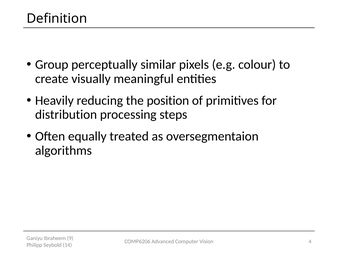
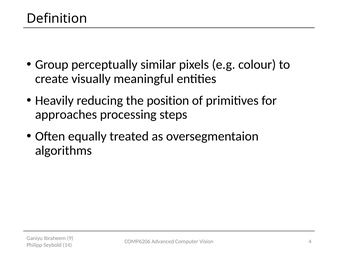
distribution: distribution -> approaches
